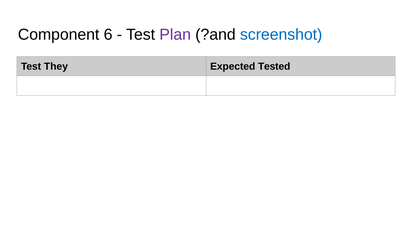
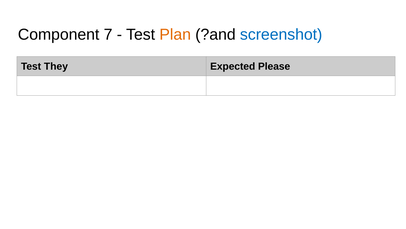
6: 6 -> 7
Plan colour: purple -> orange
Tested: Tested -> Please
